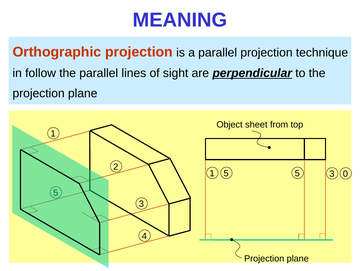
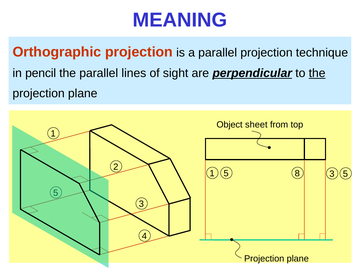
follow: follow -> pencil
the at (317, 73) underline: none -> present
1 5: 5 -> 8
3 0: 0 -> 5
